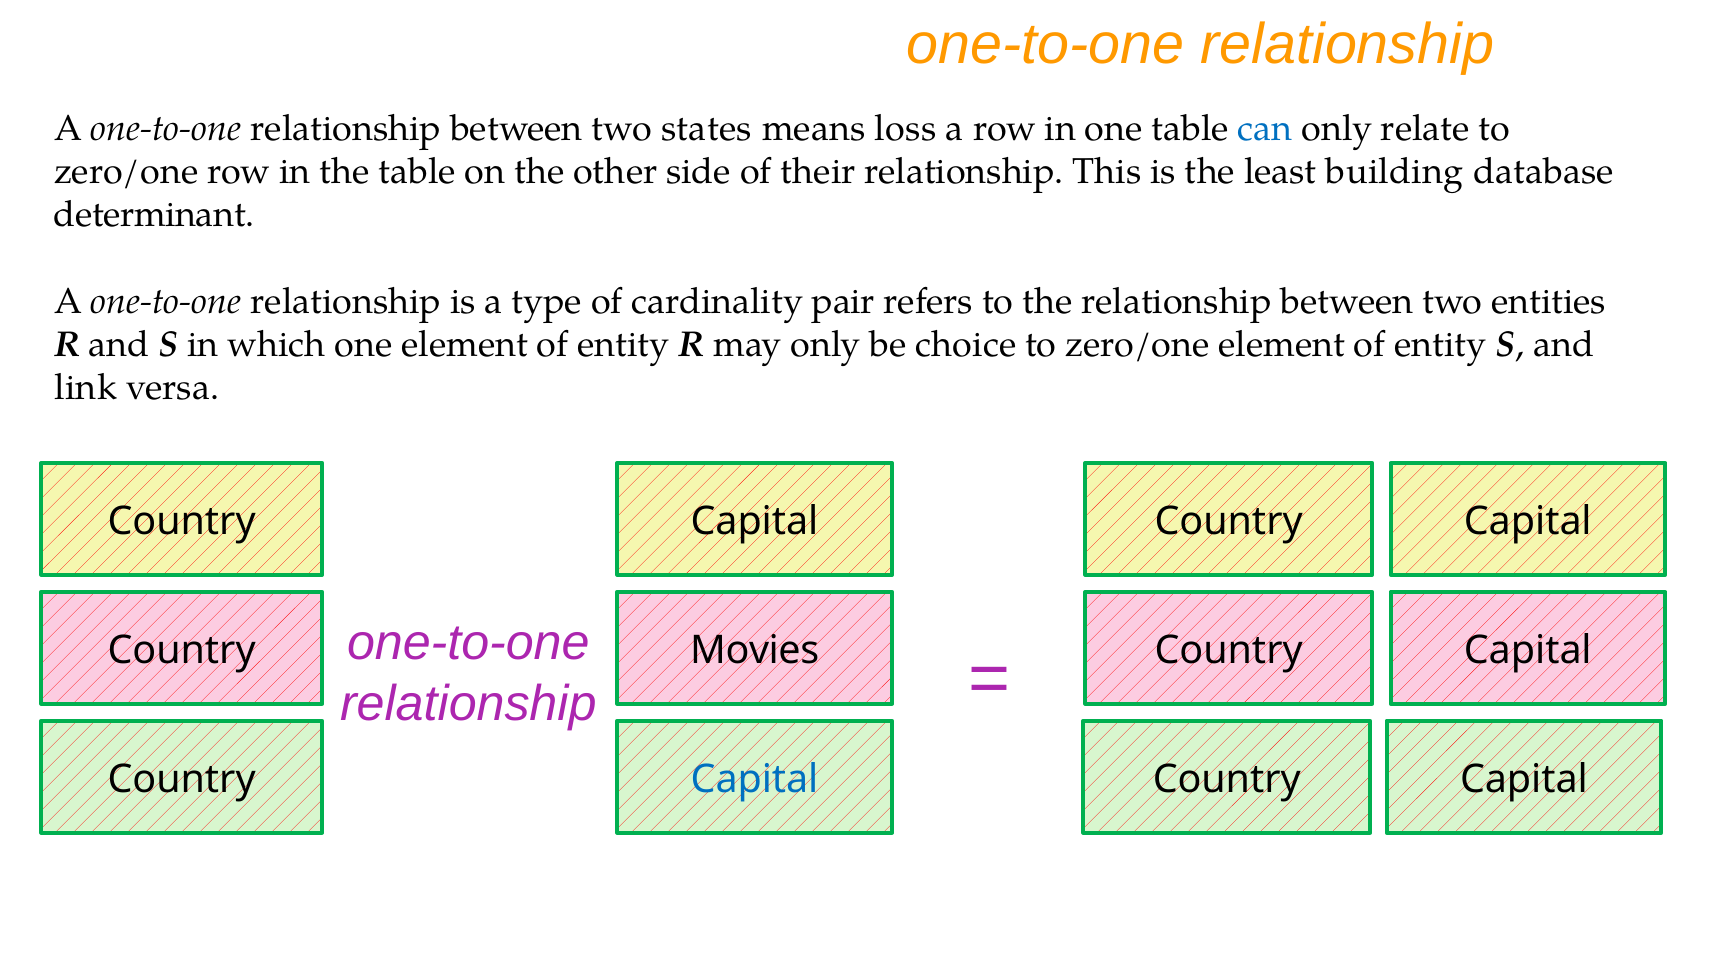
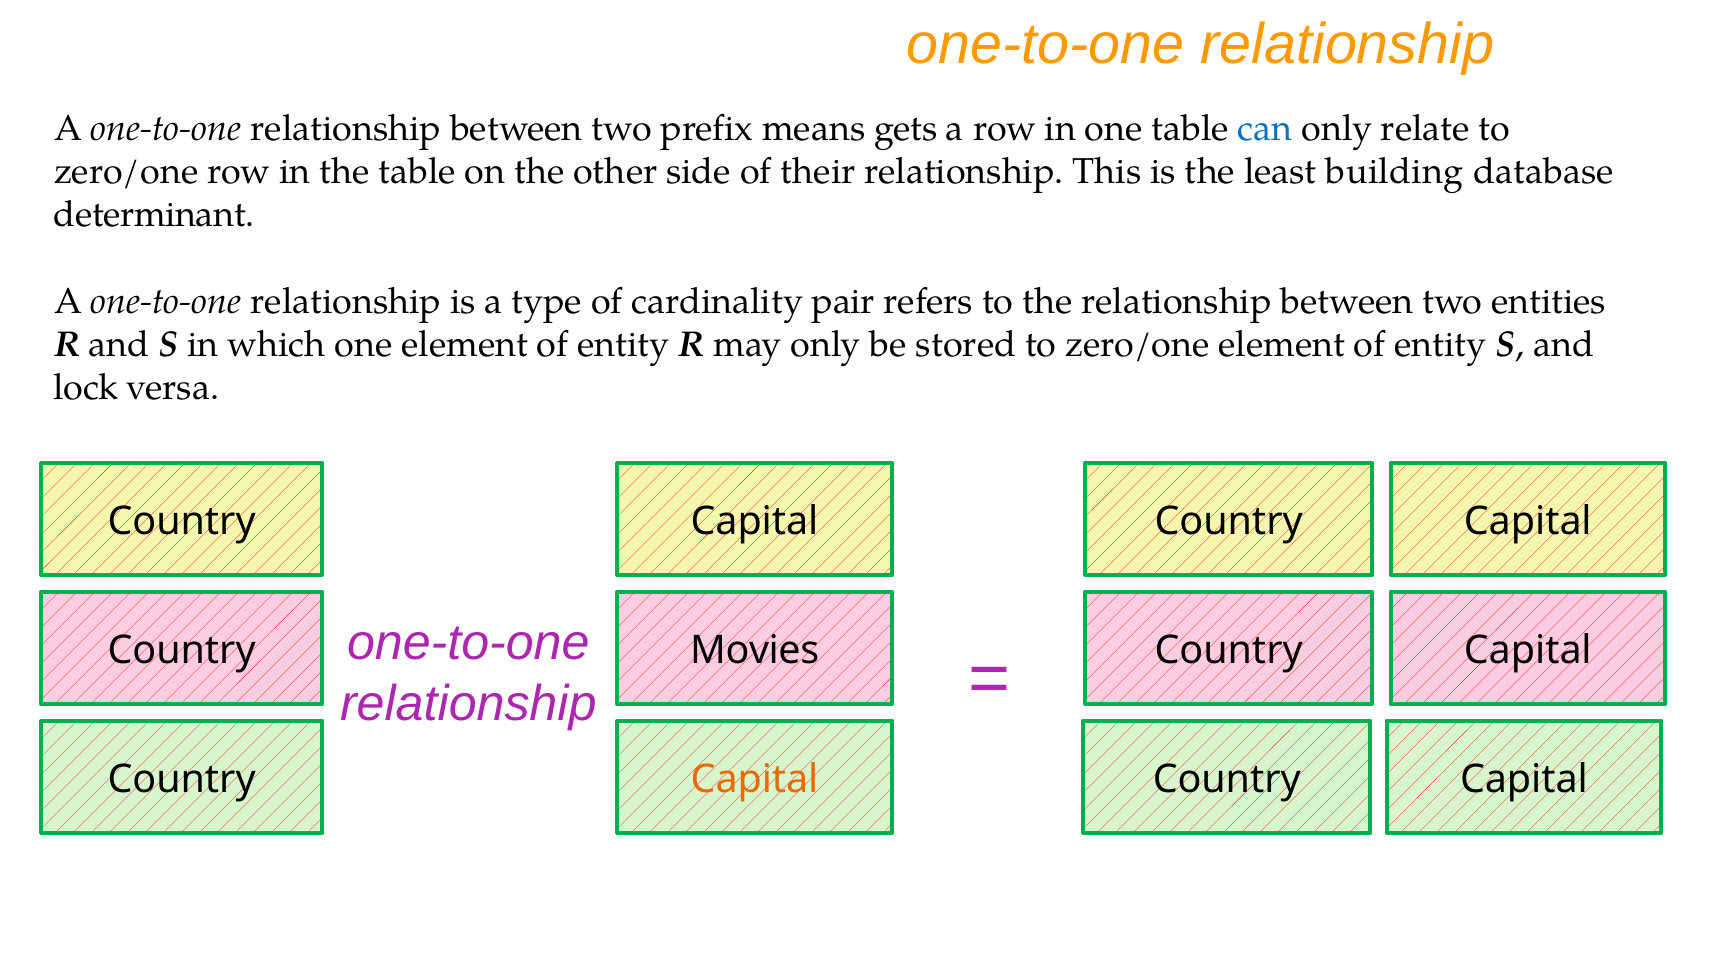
states: states -> prefix
loss: loss -> gets
choice: choice -> stored
link: link -> lock
Capital at (755, 780) colour: blue -> orange
